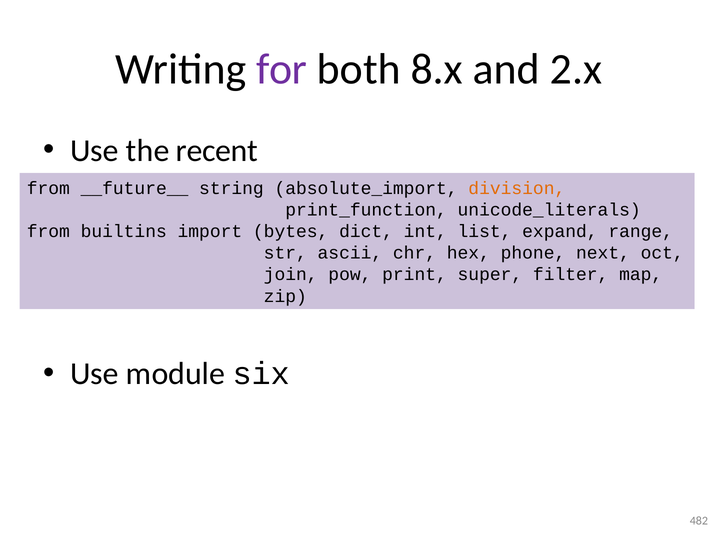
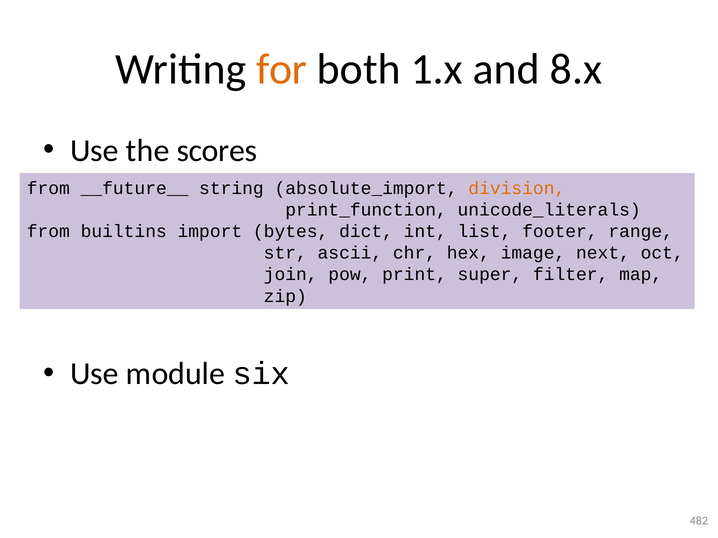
for colour: purple -> orange
8.x: 8.x -> 1.x
2.x: 2.x -> 8.x
recent: recent -> scores
expand: expand -> footer
phone: phone -> image
